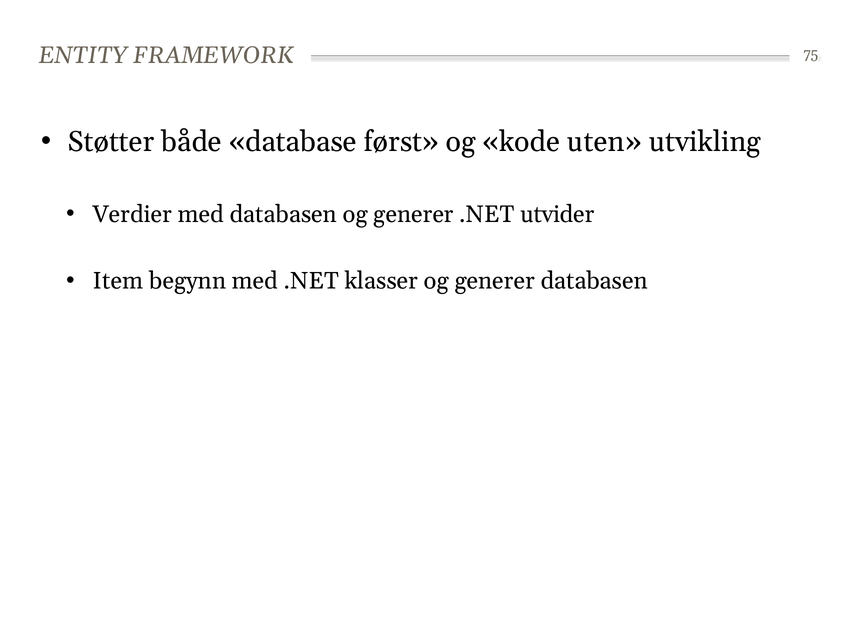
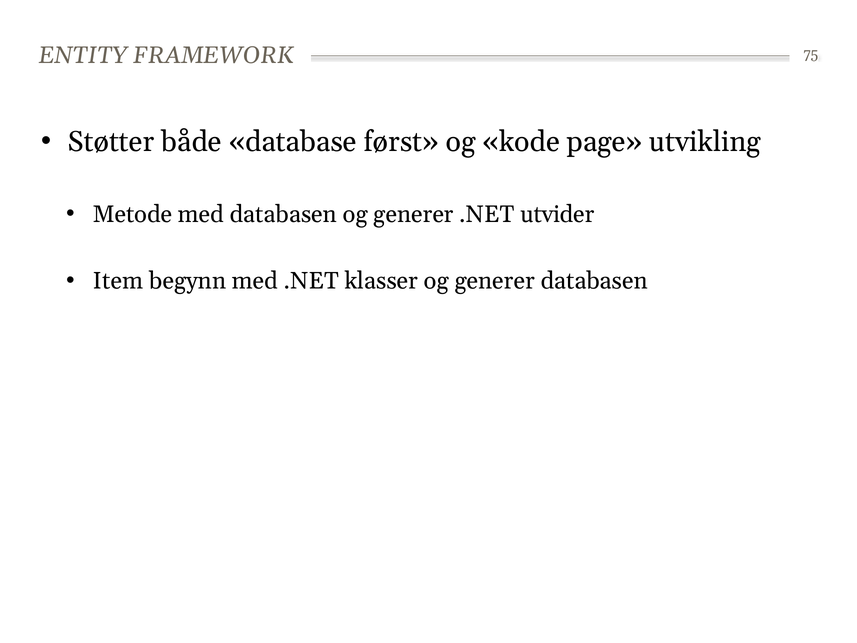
uten: uten -> page
Verdier: Verdier -> Metode
